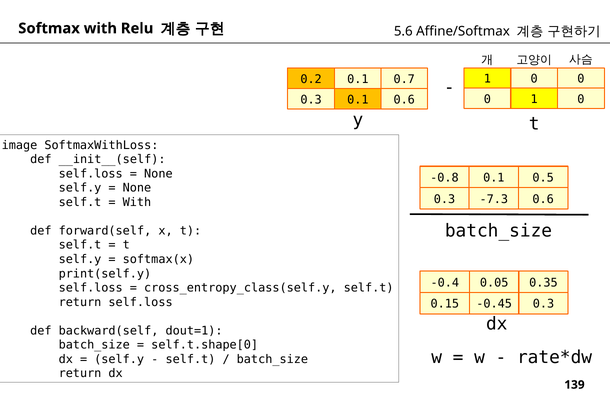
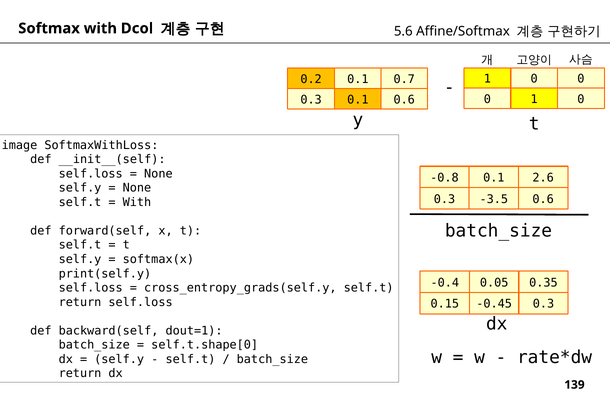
Relu: Relu -> Dcol
0.5: 0.5 -> 2.6
-7.3: -7.3 -> -3.5
cross_entropy_class(self.y: cross_entropy_class(self.y -> cross_entropy_grads(self.y
